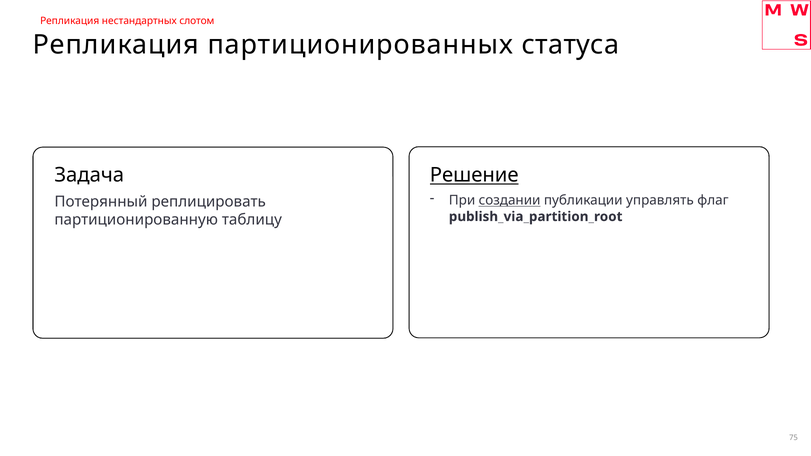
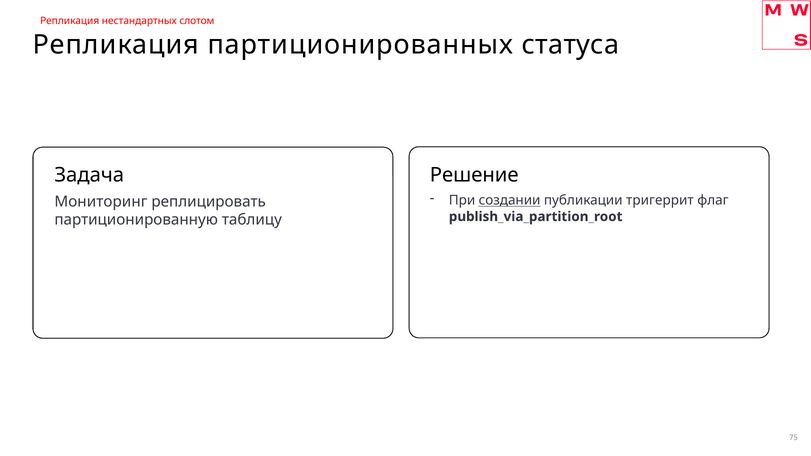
Решение underline: present -> none
управлять: управлять -> тригеррит
Потерянный: Потерянный -> Мониторинг
